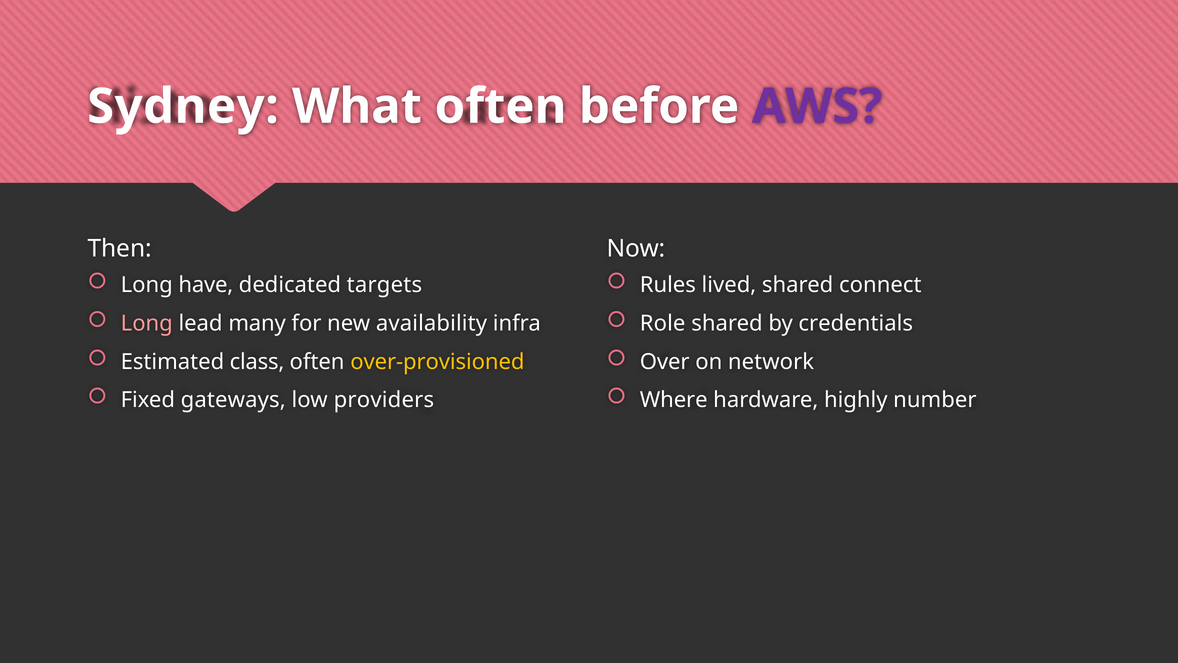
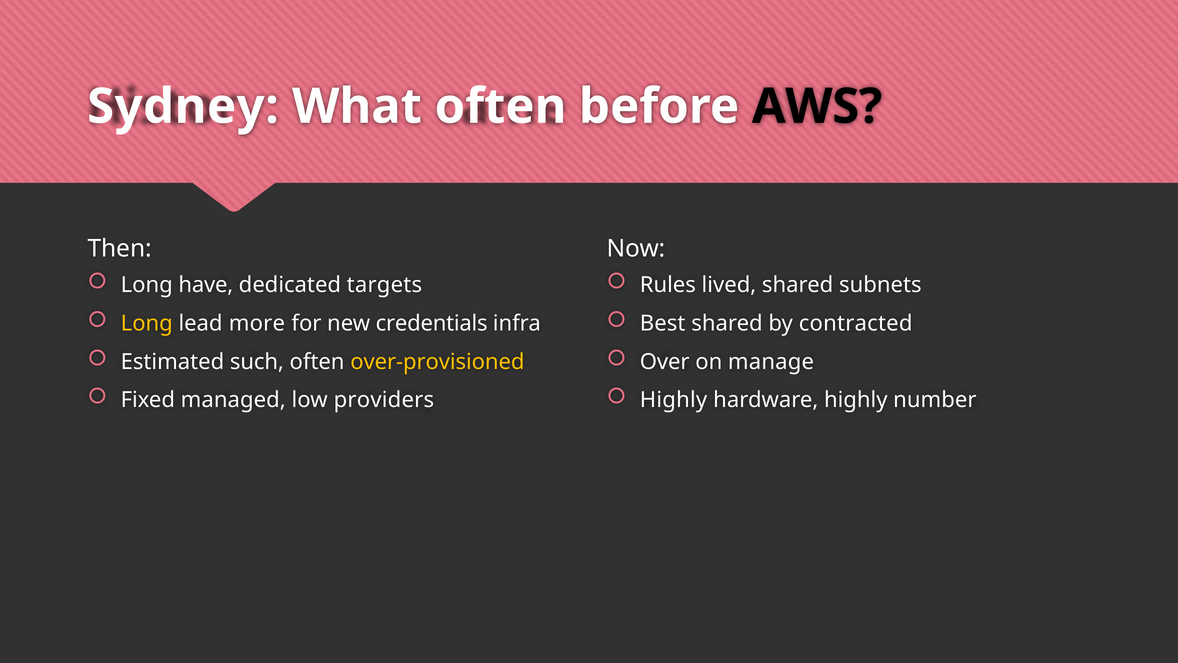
AWS colour: purple -> black
connect: connect -> subnets
Long at (147, 323) colour: pink -> yellow
many: many -> more
availability: availability -> credentials
Role: Role -> Best
credentials: credentials -> contracted
class: class -> such
network: network -> manage
gateways: gateways -> managed
Where at (674, 400): Where -> Highly
